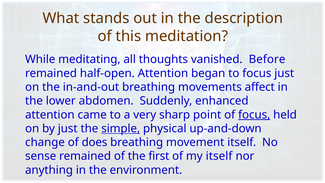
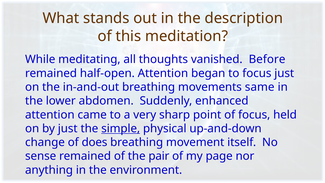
affect: affect -> same
focus at (254, 115) underline: present -> none
first: first -> pair
my itself: itself -> page
